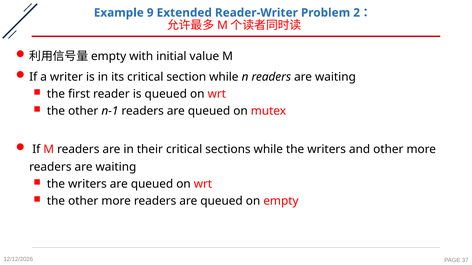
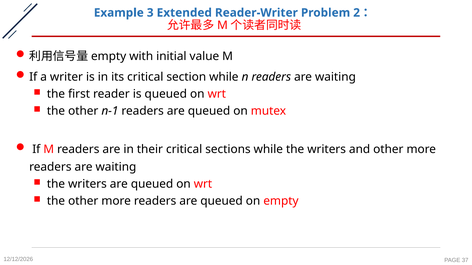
9: 9 -> 3
